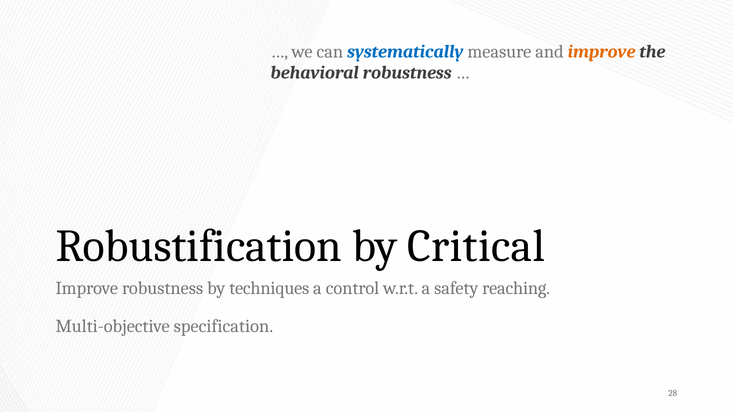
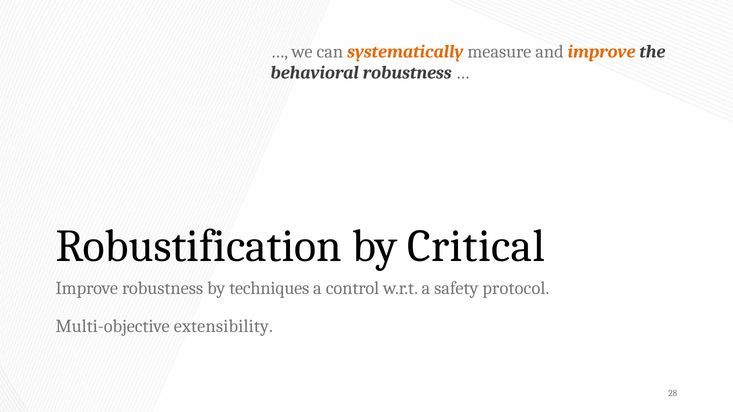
systematically colour: blue -> orange
reaching: reaching -> protocol
specification: specification -> extensibility
